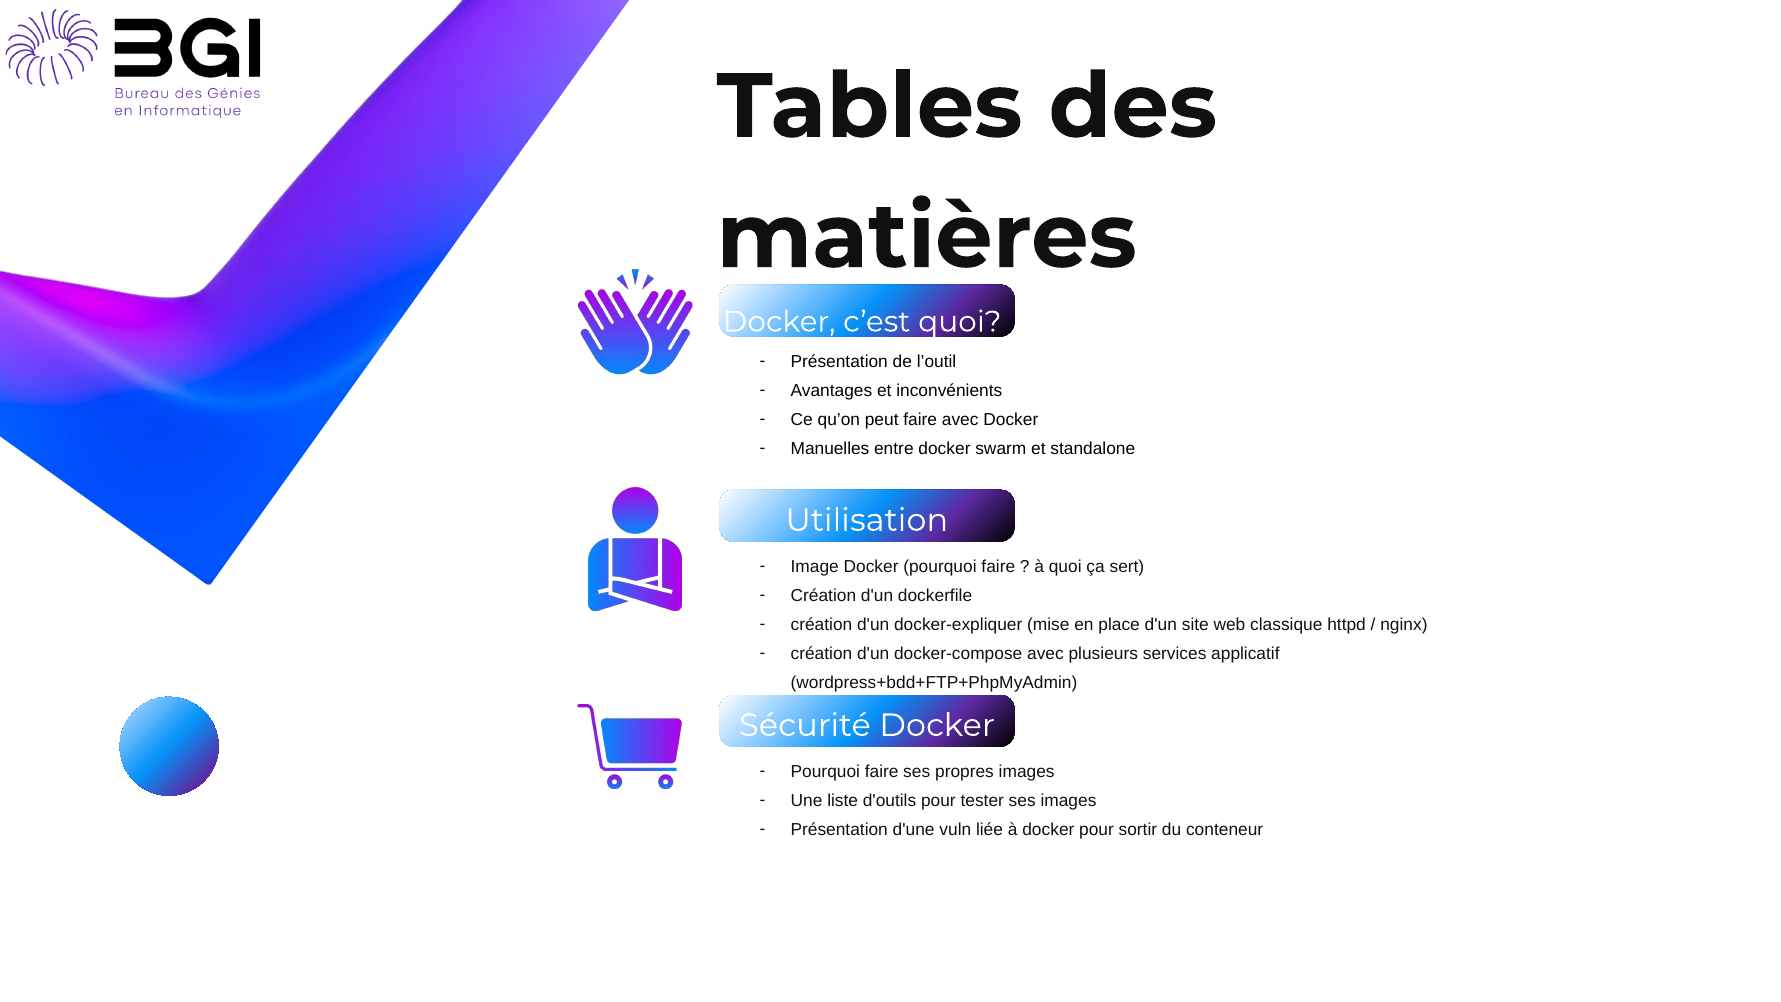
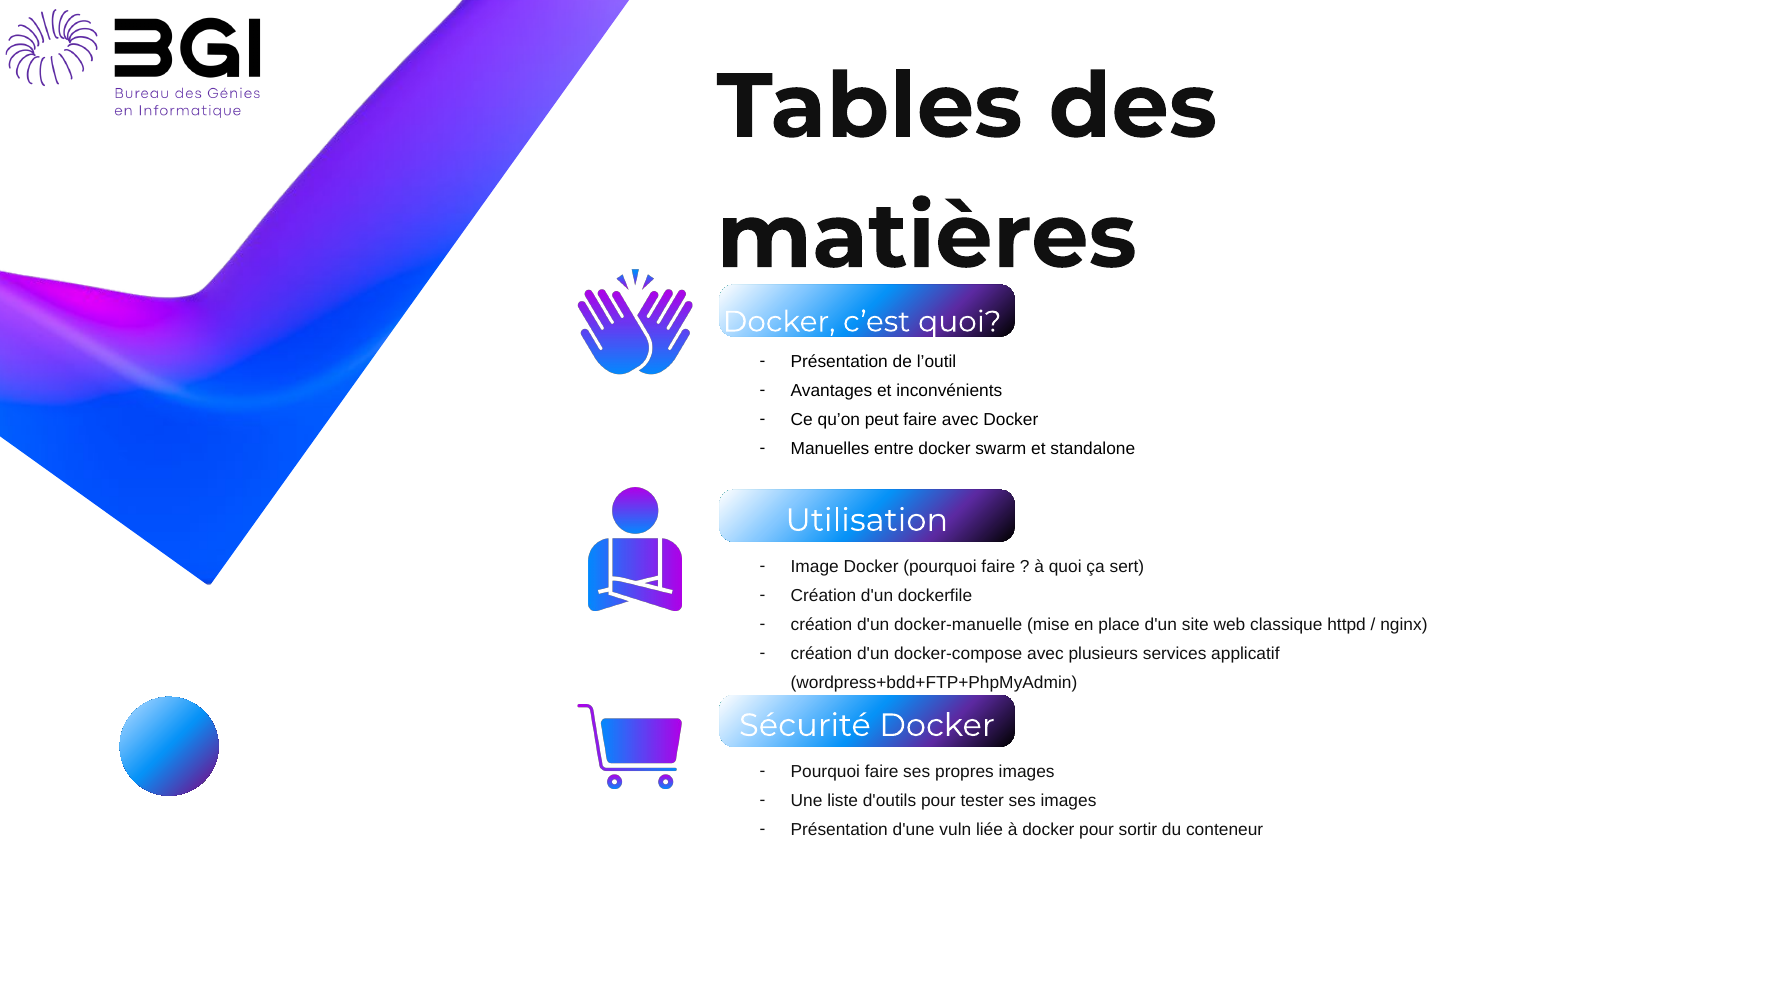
docker-expliquer: docker-expliquer -> docker-manuelle
